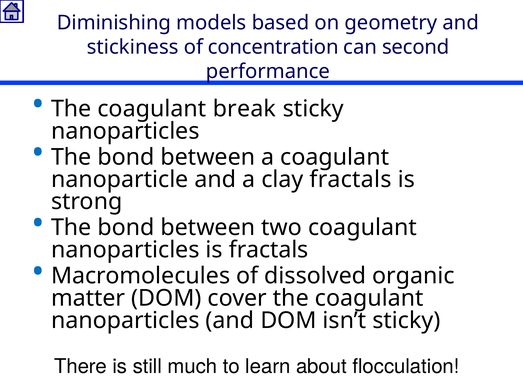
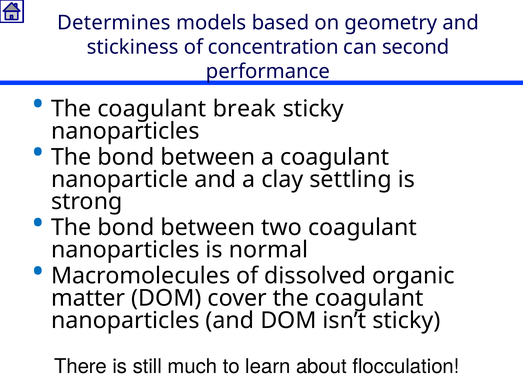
Diminishing: Diminishing -> Determines
clay fractals: fractals -> settling
is fractals: fractals -> normal
